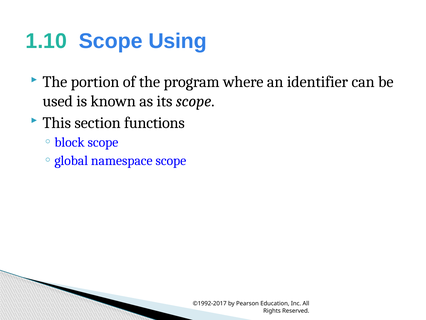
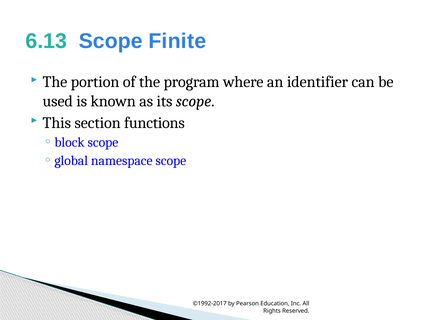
1.10: 1.10 -> 6.13
Using: Using -> Finite
